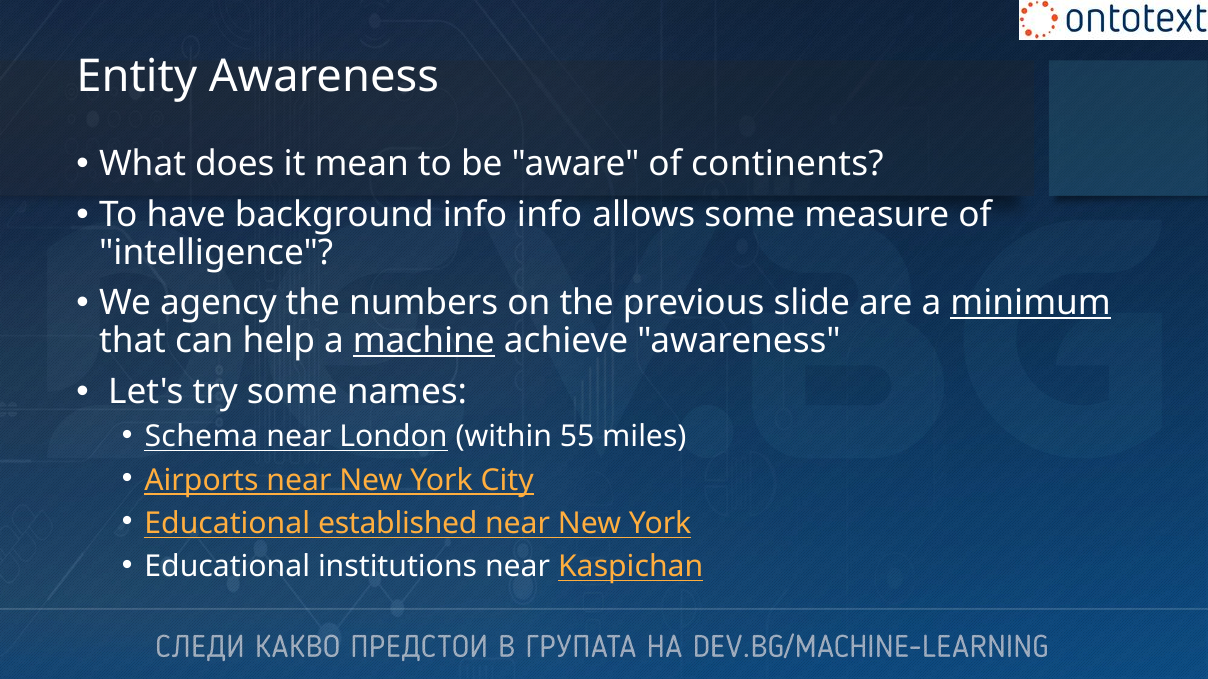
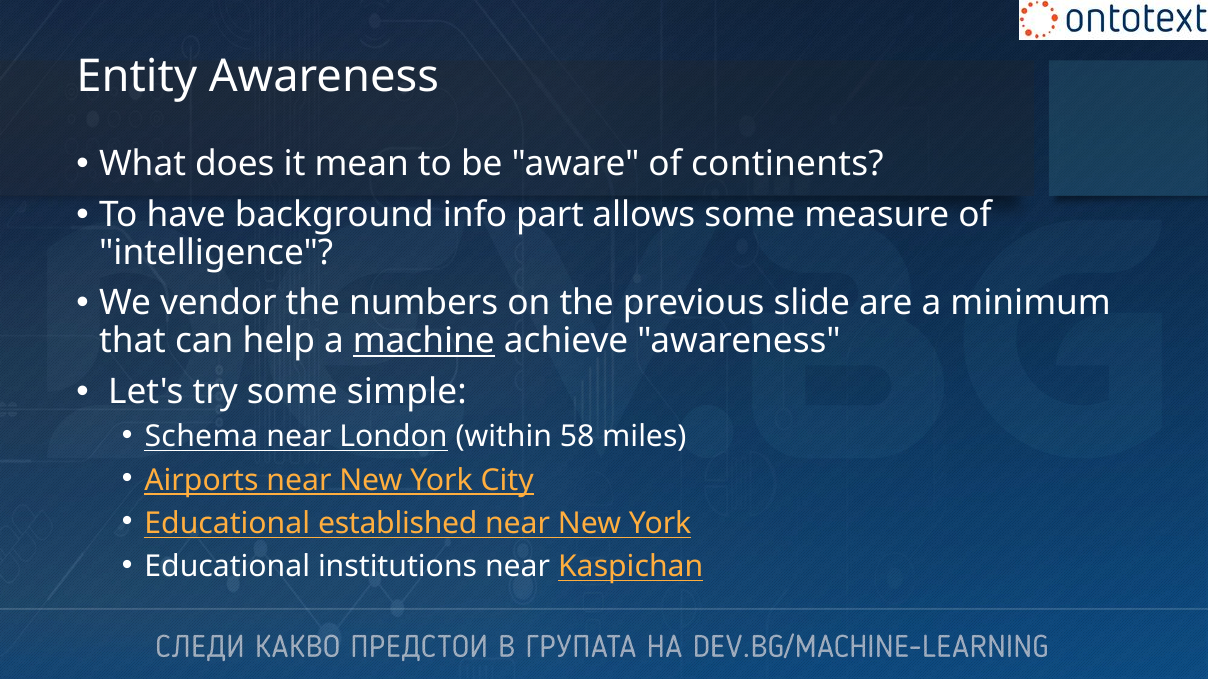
info info: info -> part
agency: agency -> vendor
minimum underline: present -> none
names: names -> simple
55: 55 -> 58
